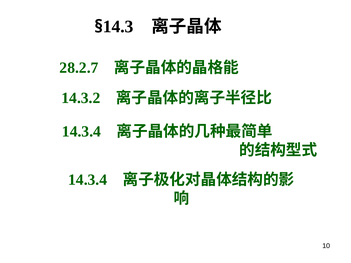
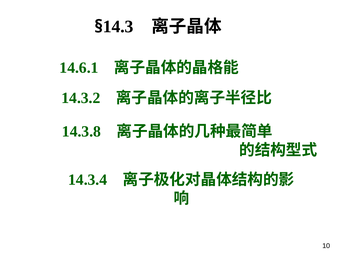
28.2.7: 28.2.7 -> 14.6.1
14.3.4 at (81, 132): 14.3.4 -> 14.3.8
